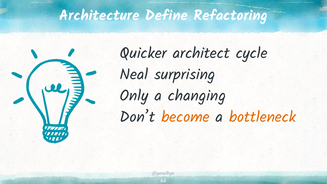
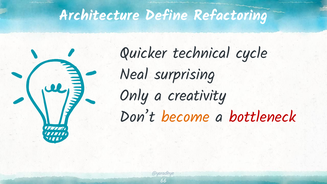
architect: architect -> technical
changing: changing -> creativity
bottleneck colour: orange -> red
